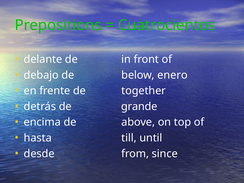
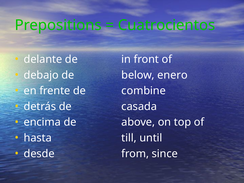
together: together -> combine
grande: grande -> casada
